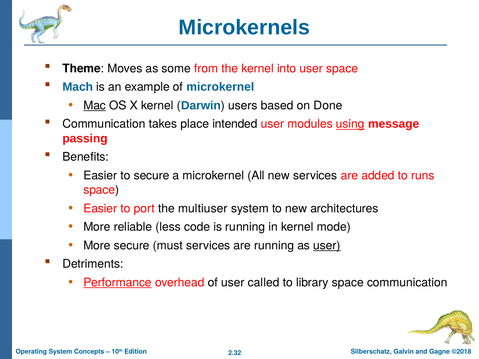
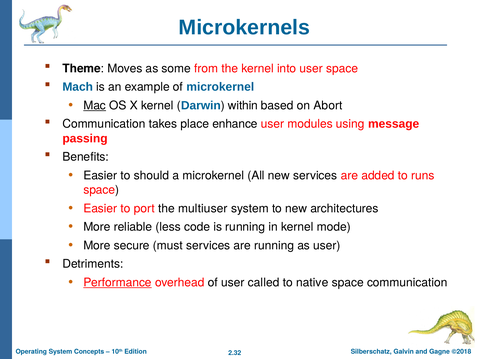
users: users -> within
Done: Done -> Abort
intended: intended -> enhance
using underline: present -> none
to secure: secure -> should
user at (327, 246) underline: present -> none
library: library -> native
